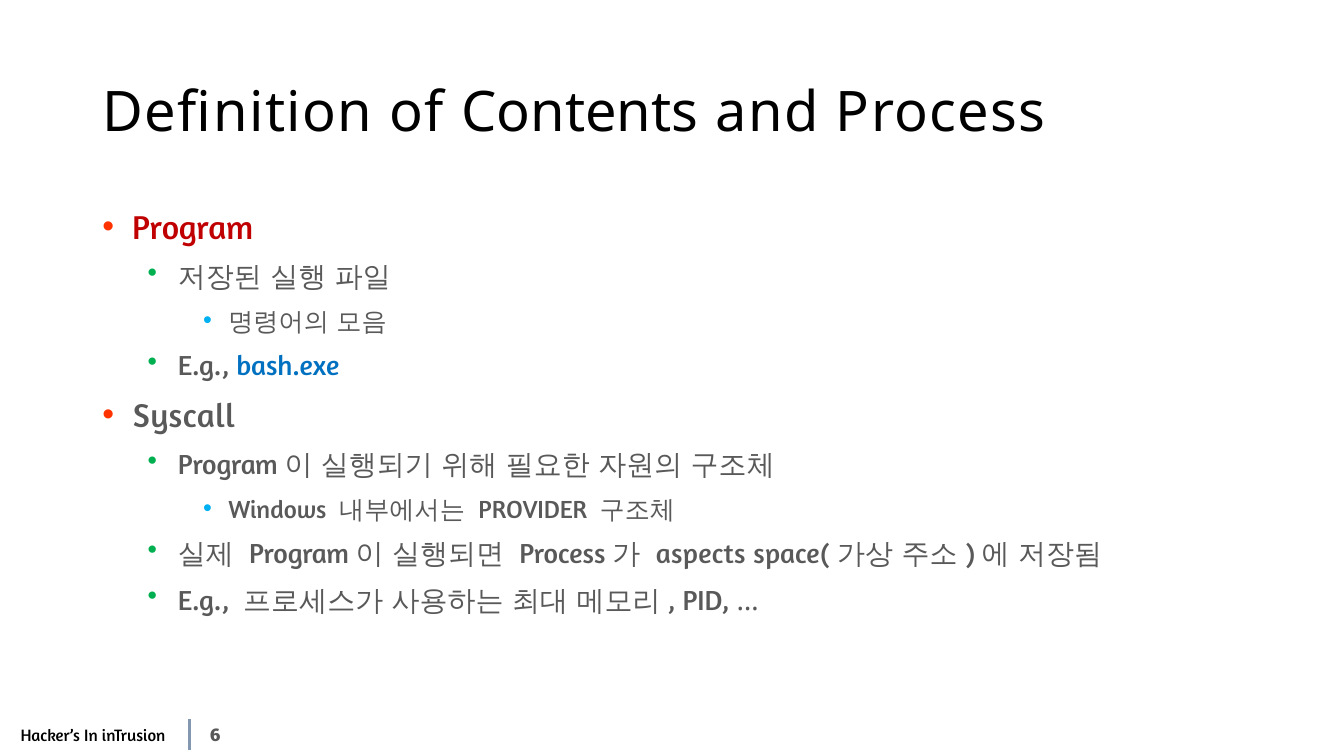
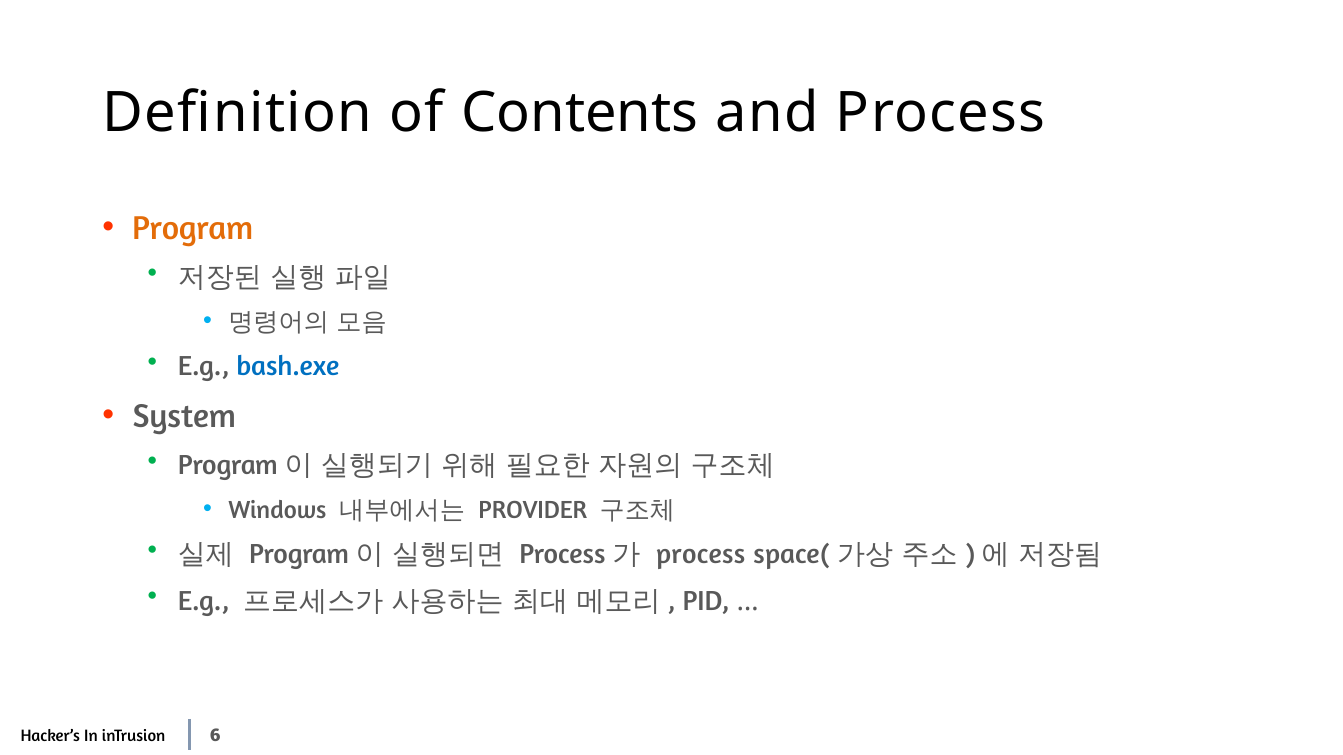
Program colour: red -> orange
Syscall: Syscall -> System
aspects at (701, 555): aspects -> process
